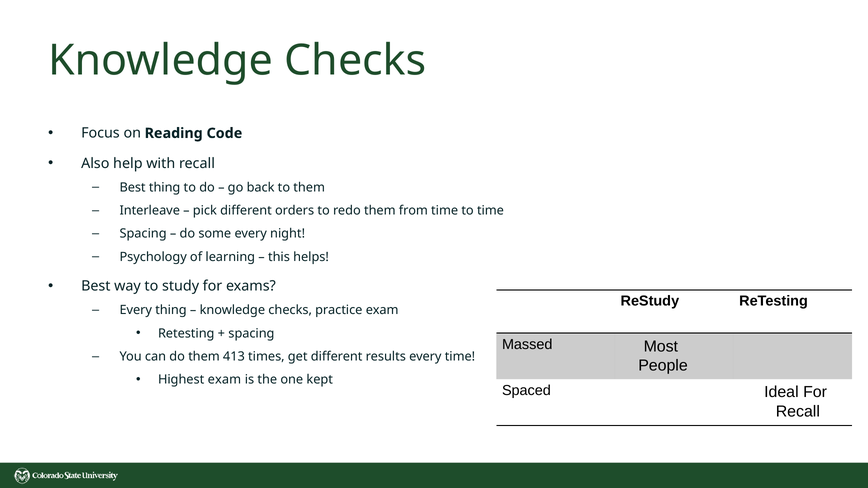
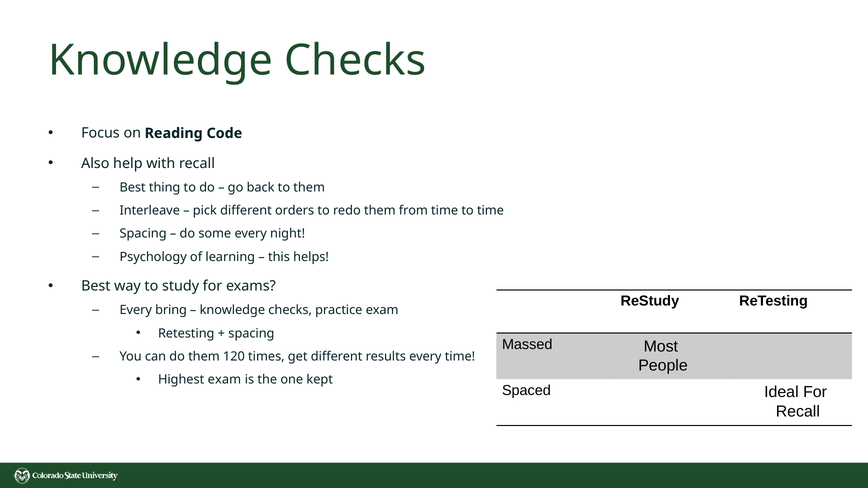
Every thing: thing -> bring
413: 413 -> 120
